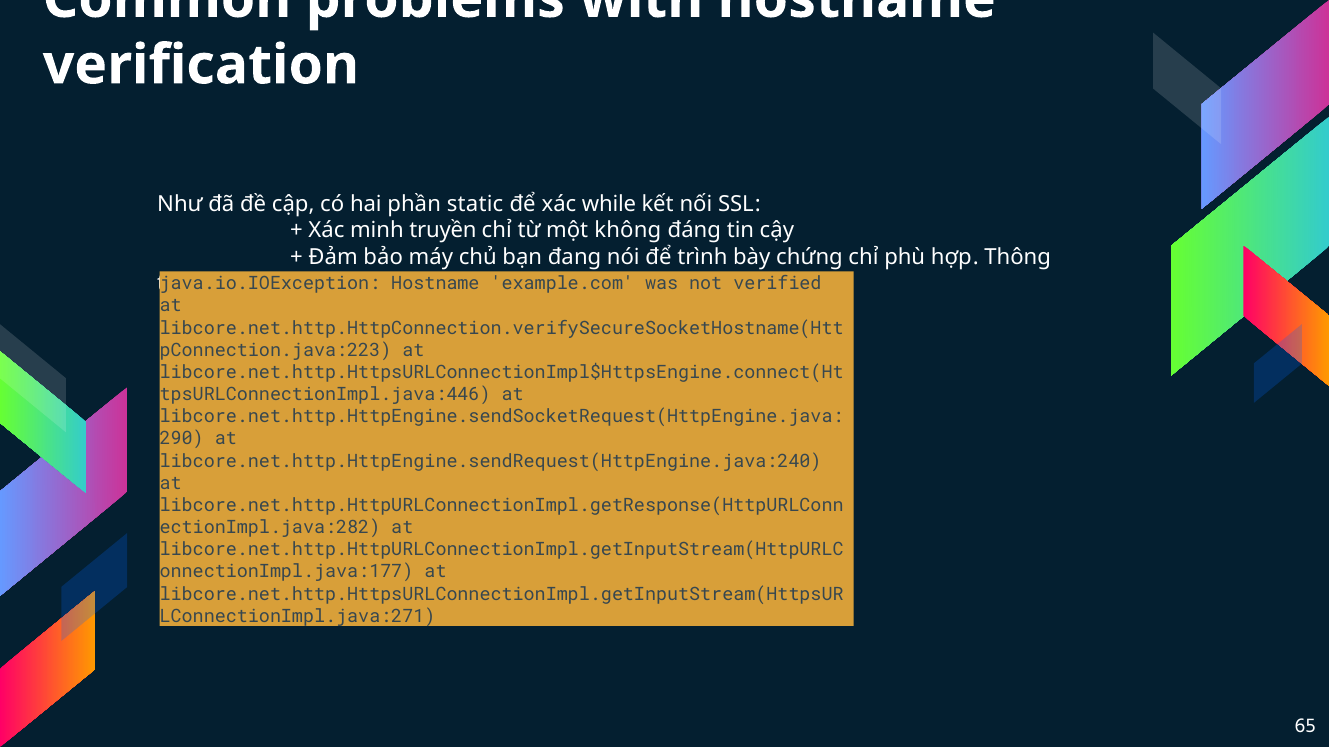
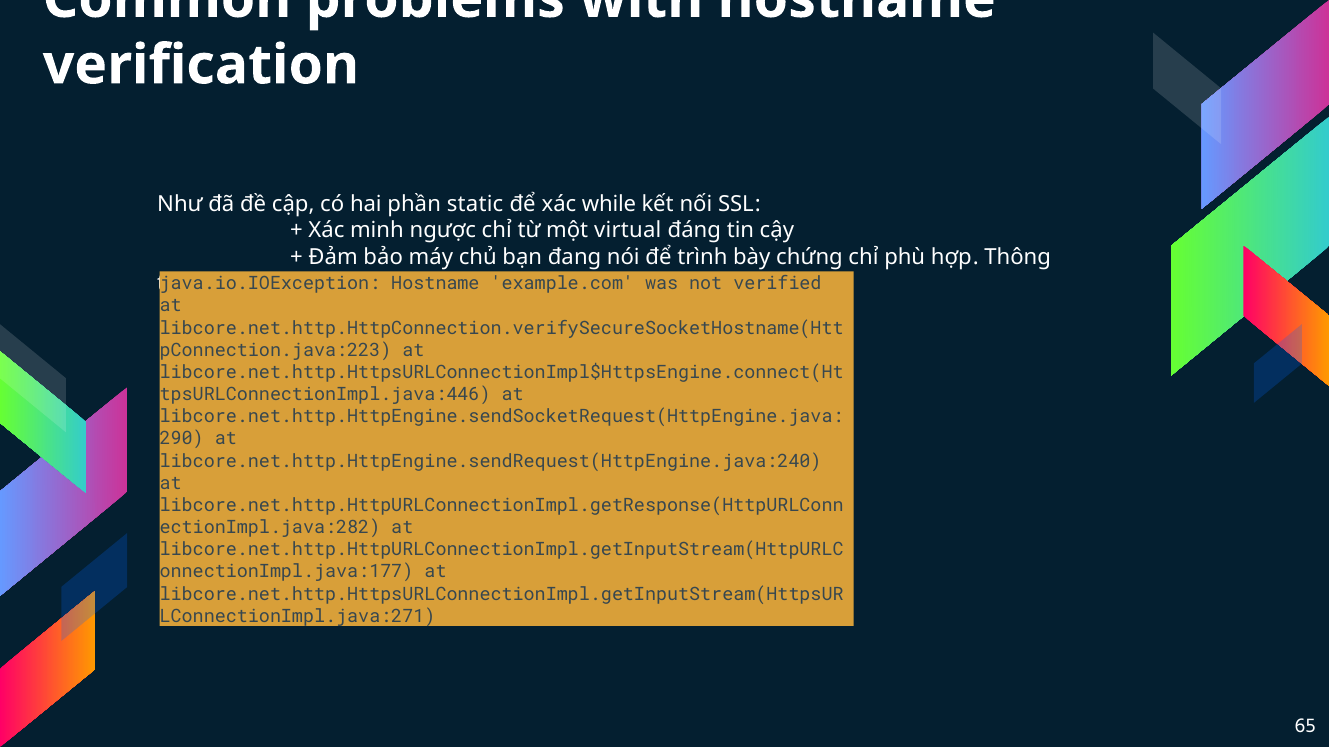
truyền: truyền -> ngược
không: không -> virtual
